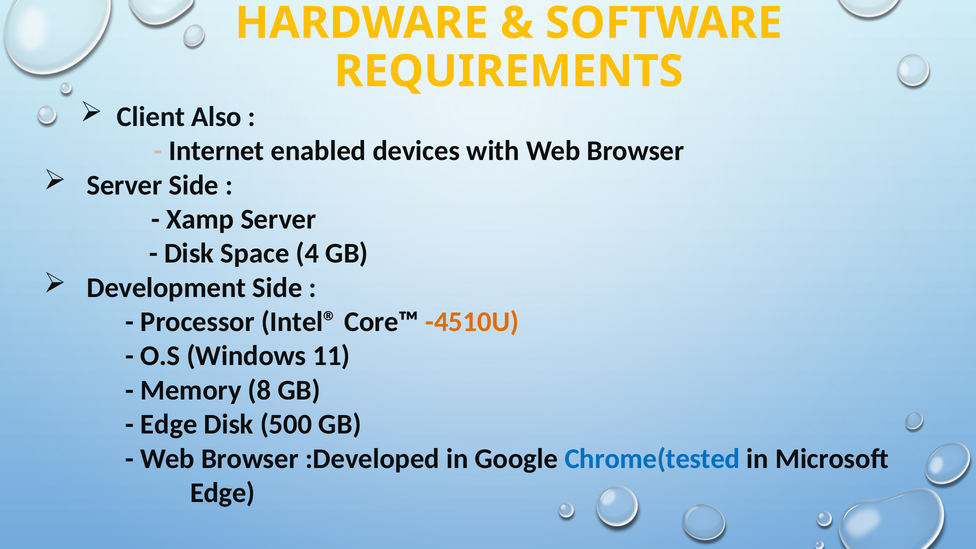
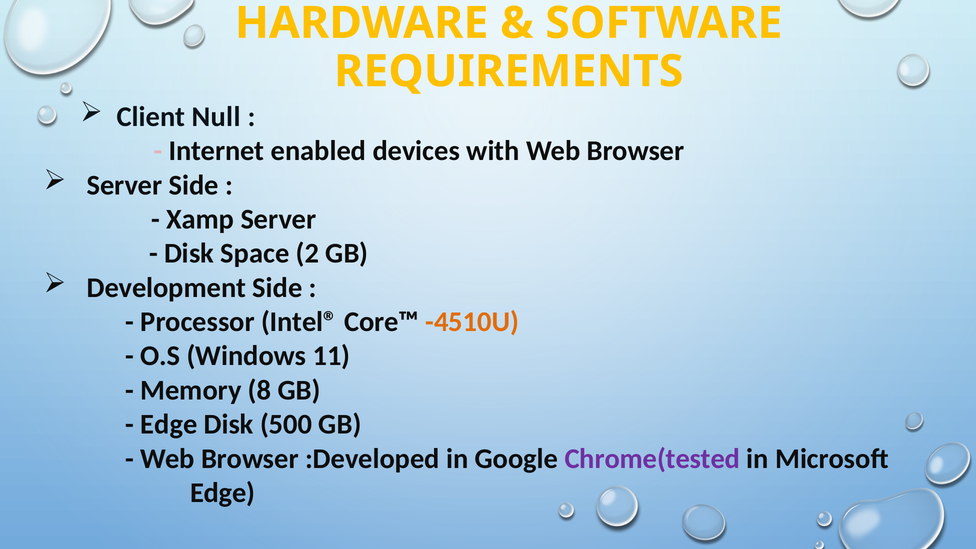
Also: Also -> Null
4: 4 -> 2
Chrome(tested colour: blue -> purple
